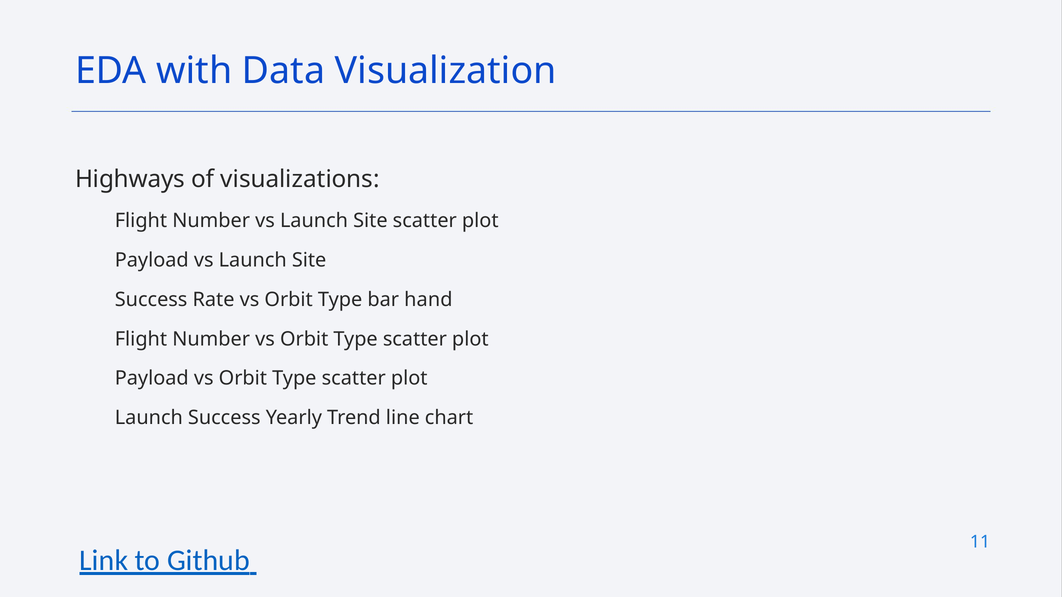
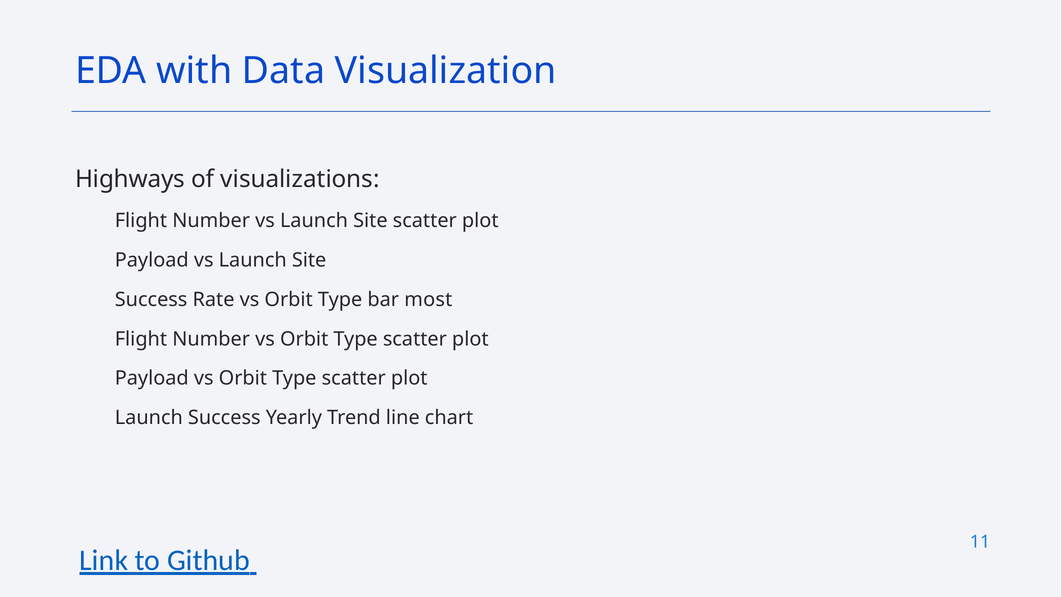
hand: hand -> most
